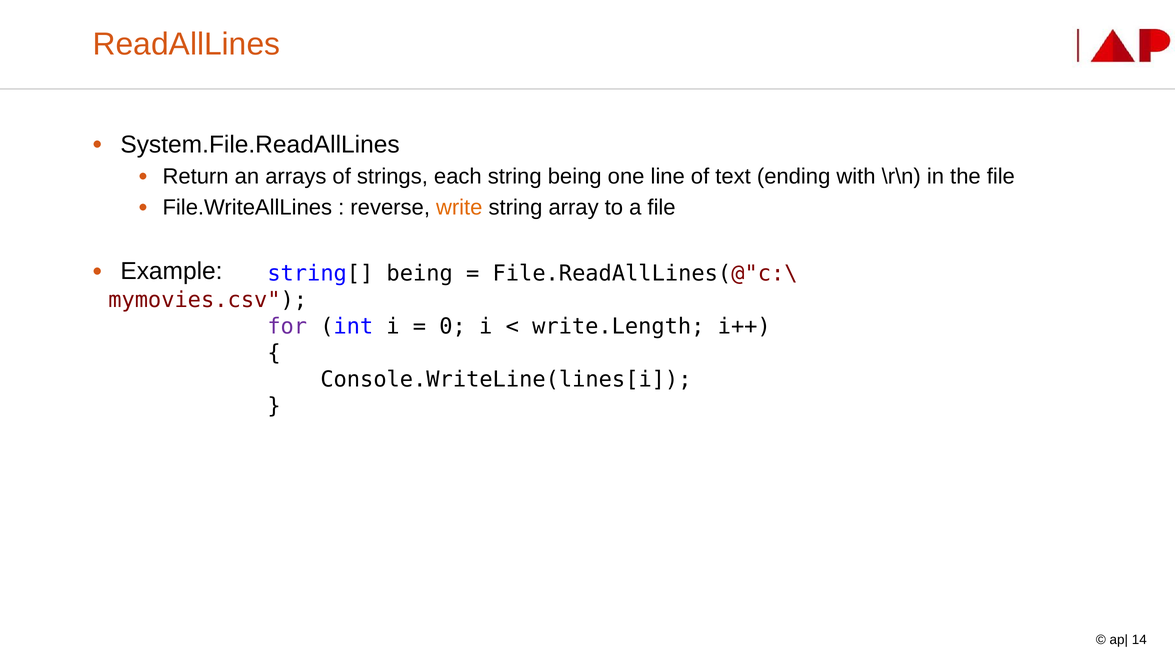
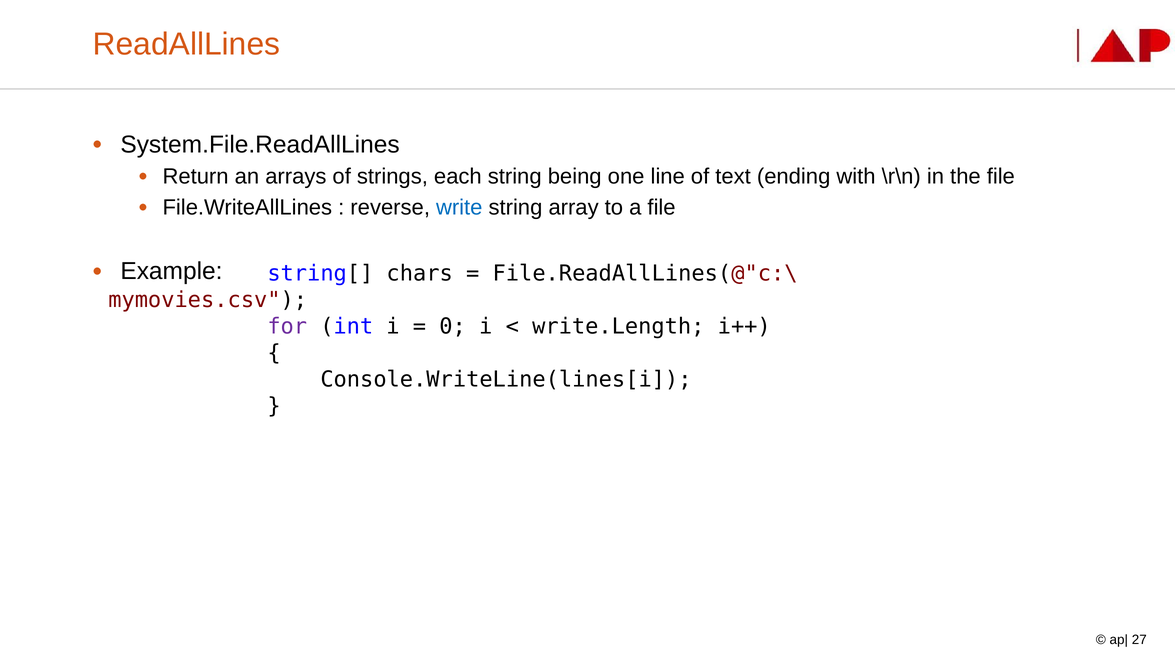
write colour: orange -> blue
string[ being: being -> chars
14: 14 -> 27
